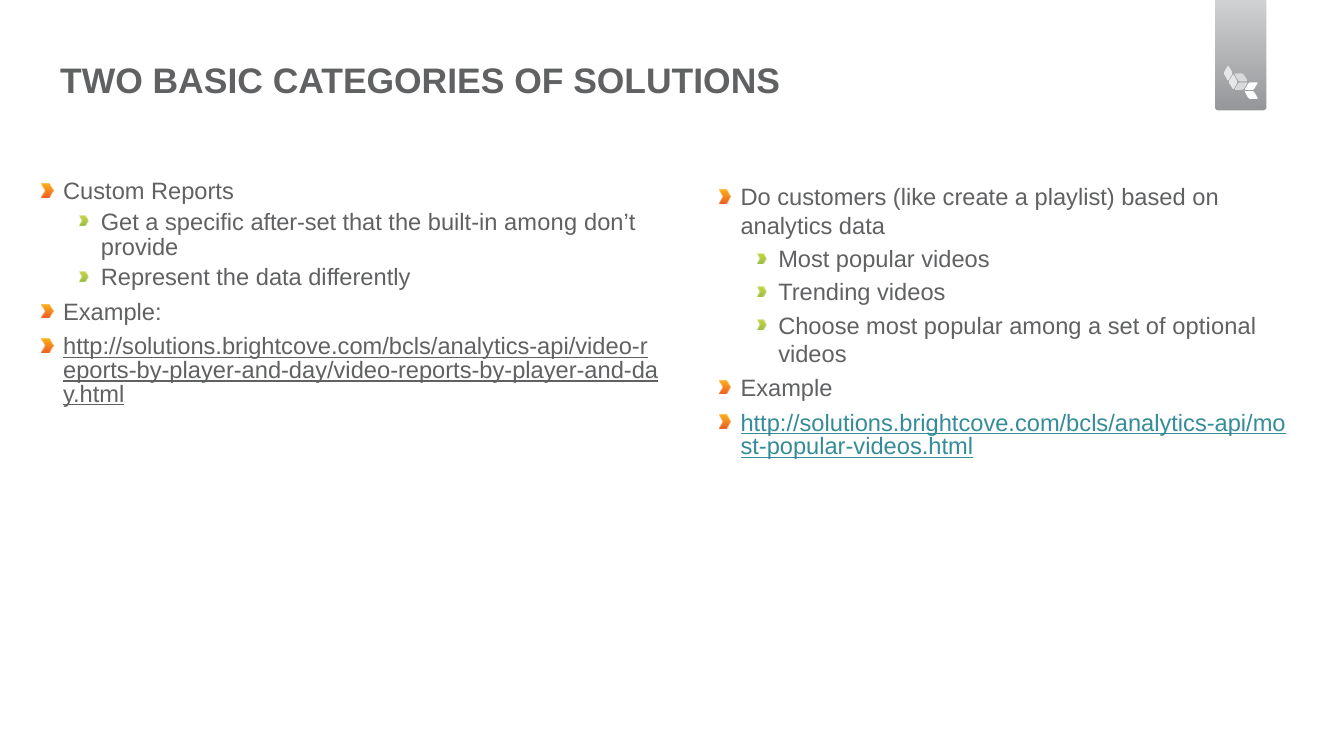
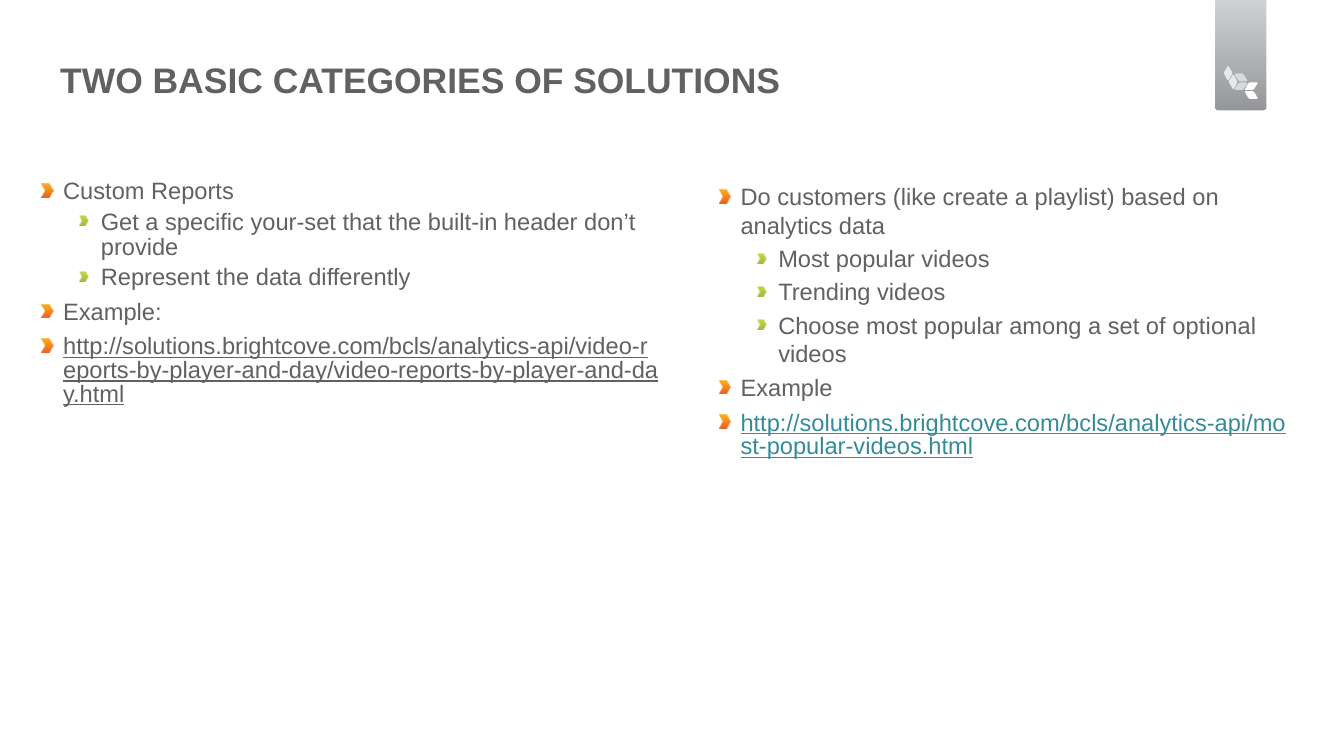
after-set: after-set -> your-set
built-in among: among -> header
